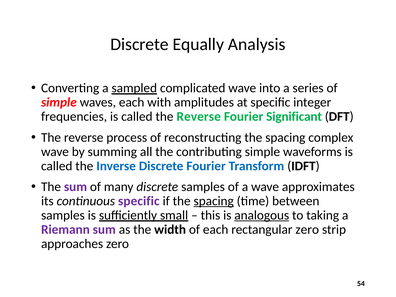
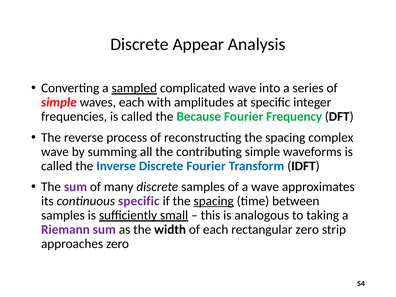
Equally: Equally -> Appear
called the Reverse: Reverse -> Because
Significant: Significant -> Frequency
analogous underline: present -> none
